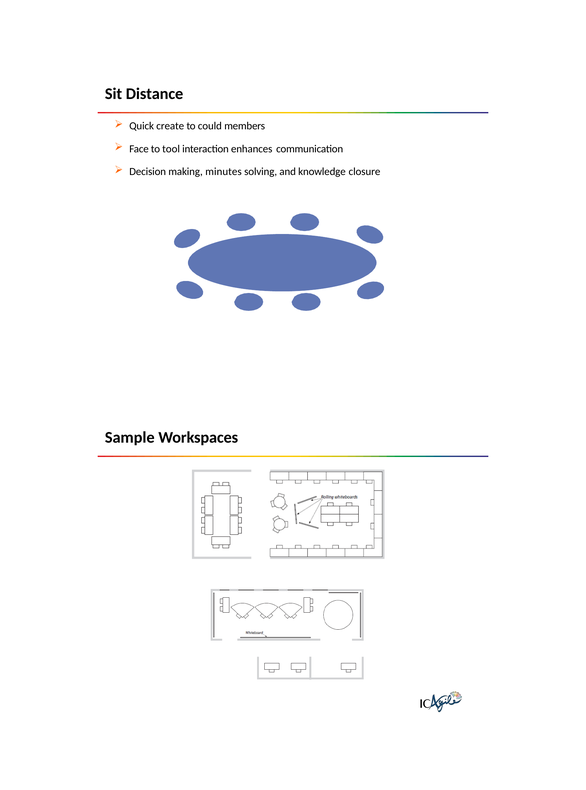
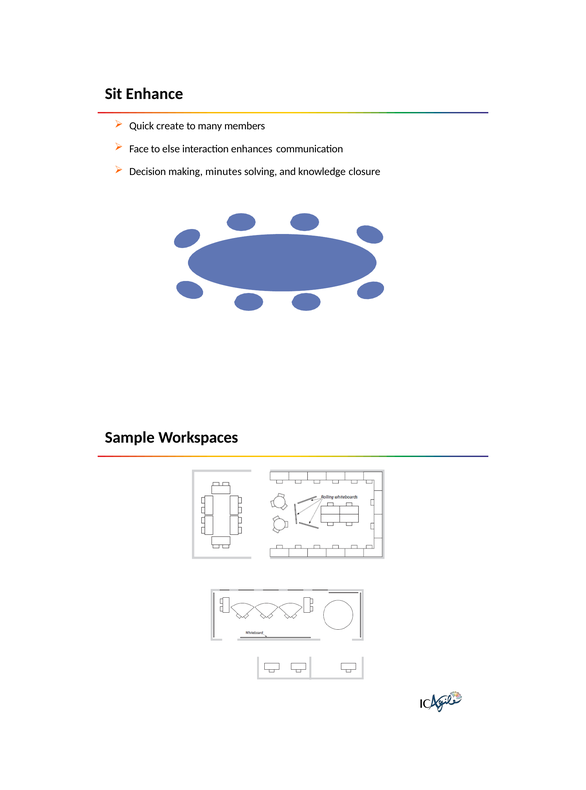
Distance: Distance -> Enhance
could: could -> many
tool: tool -> else
